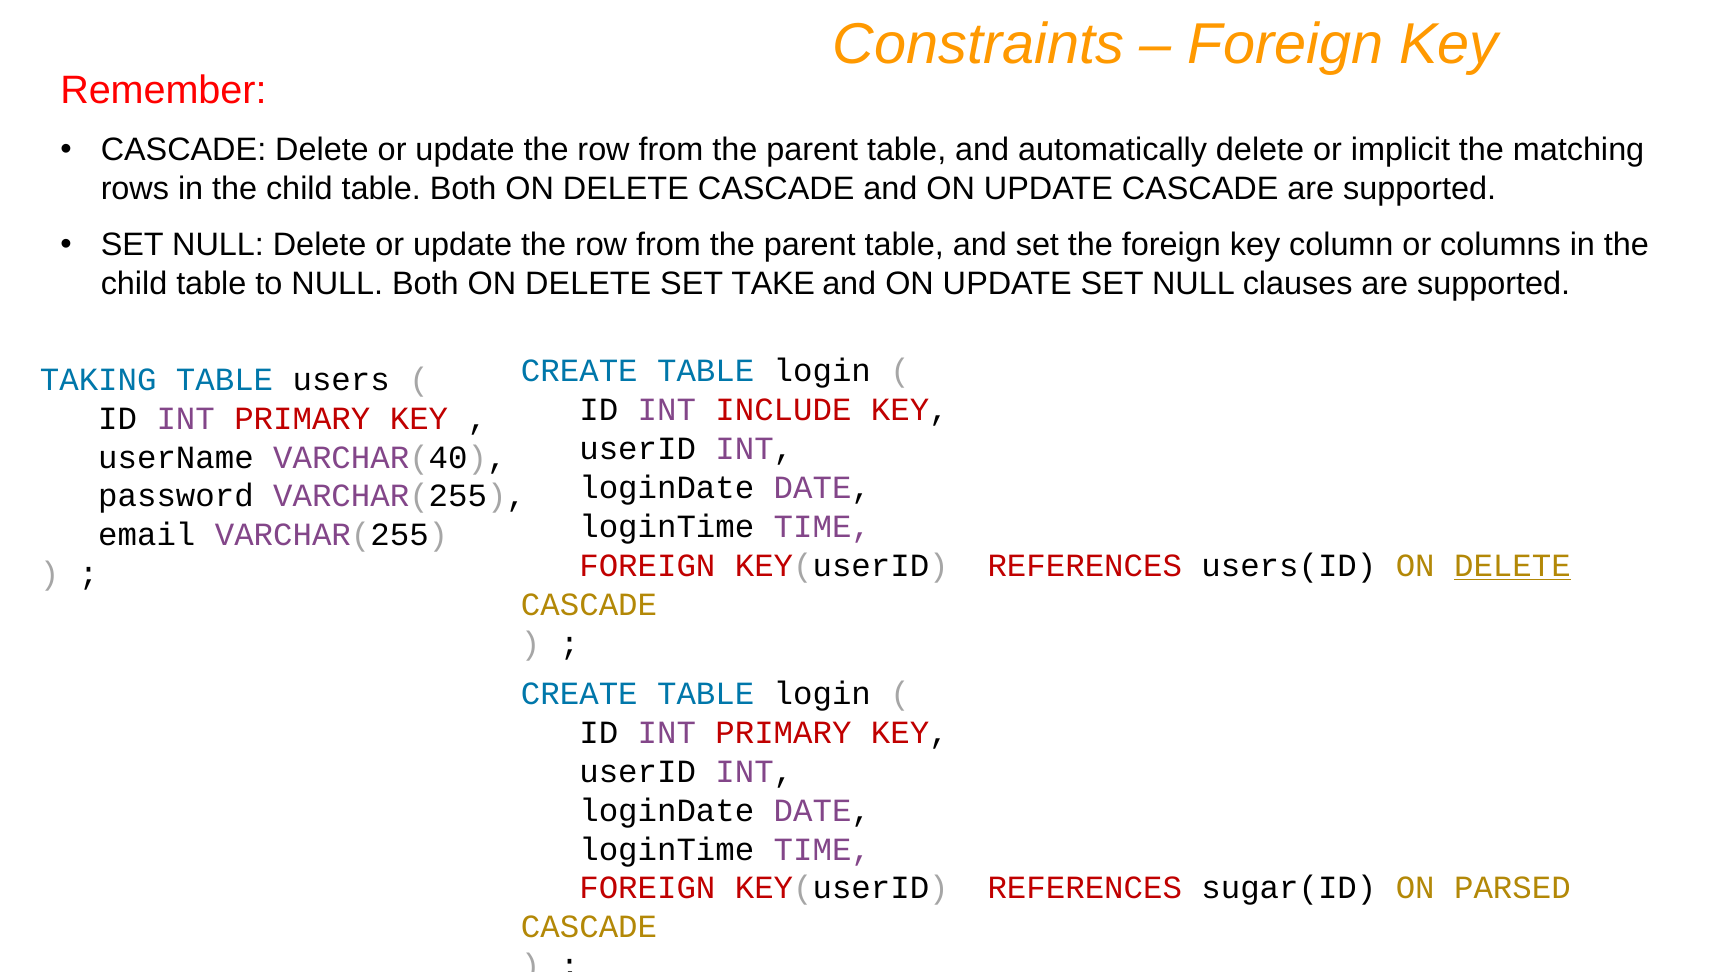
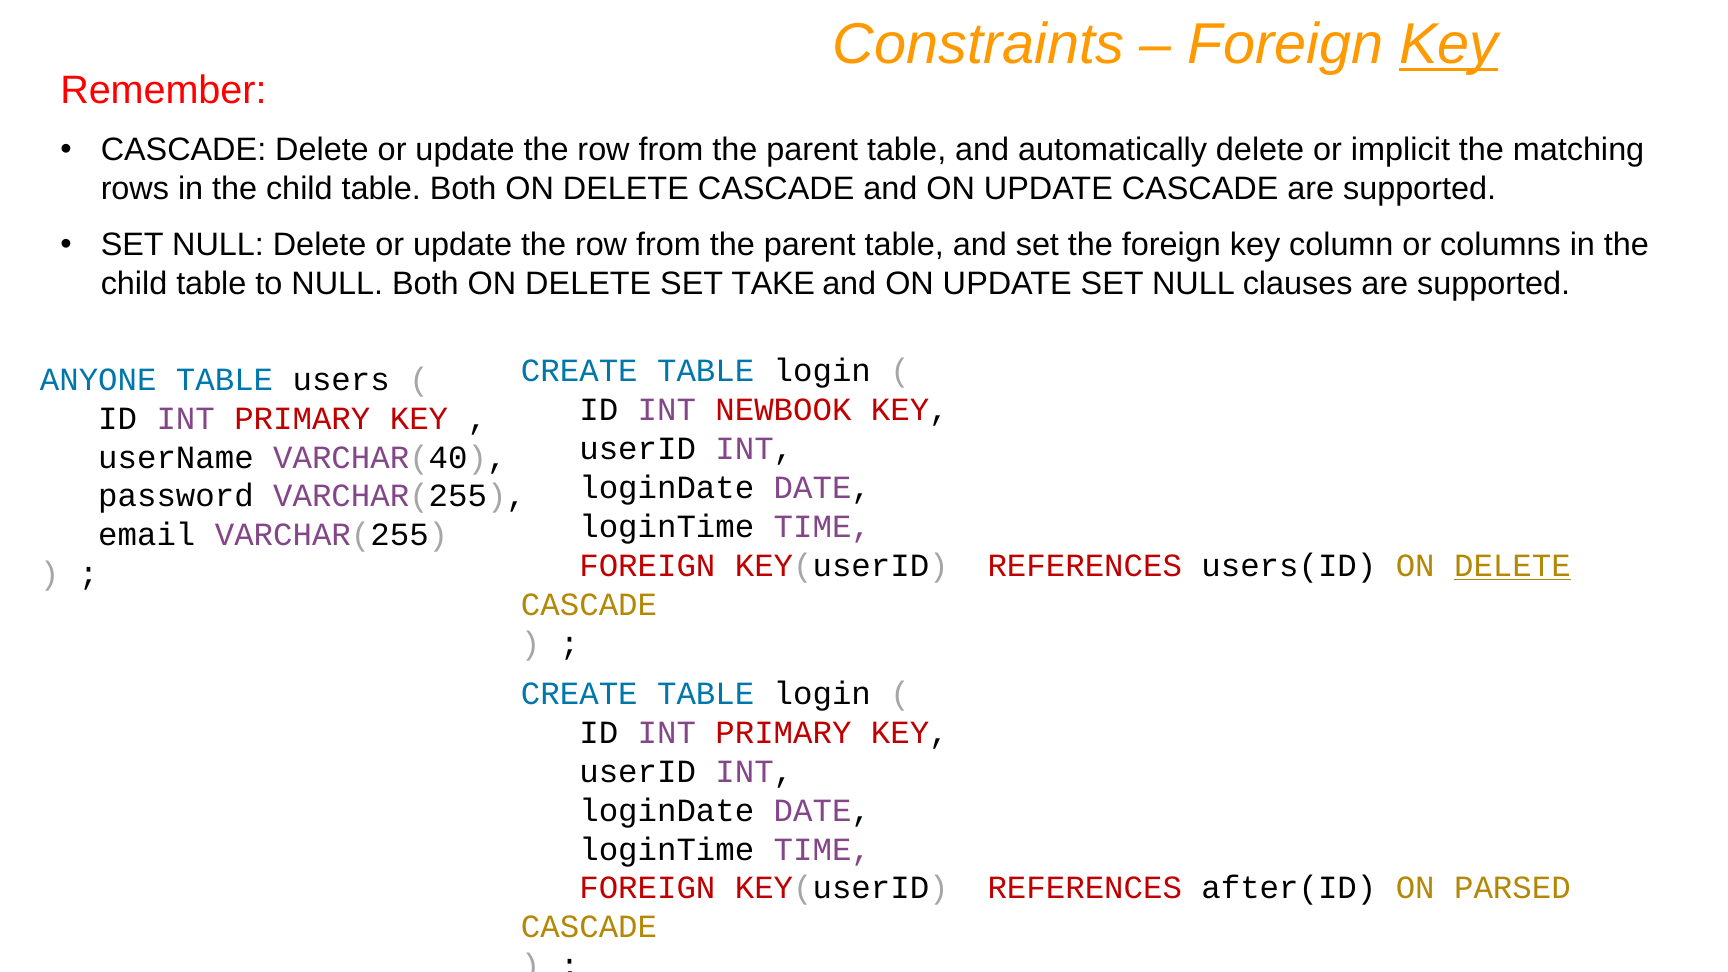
Key at (1449, 45) underline: none -> present
TAKING: TAKING -> ANYONE
INCLUDE: INCLUDE -> NEWBOOK
sugar(ID: sugar(ID -> after(ID
